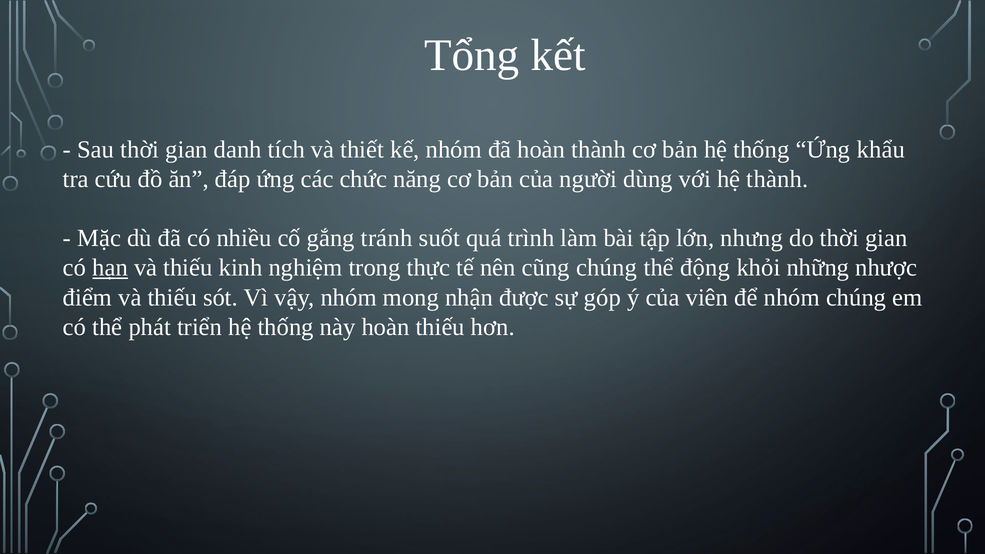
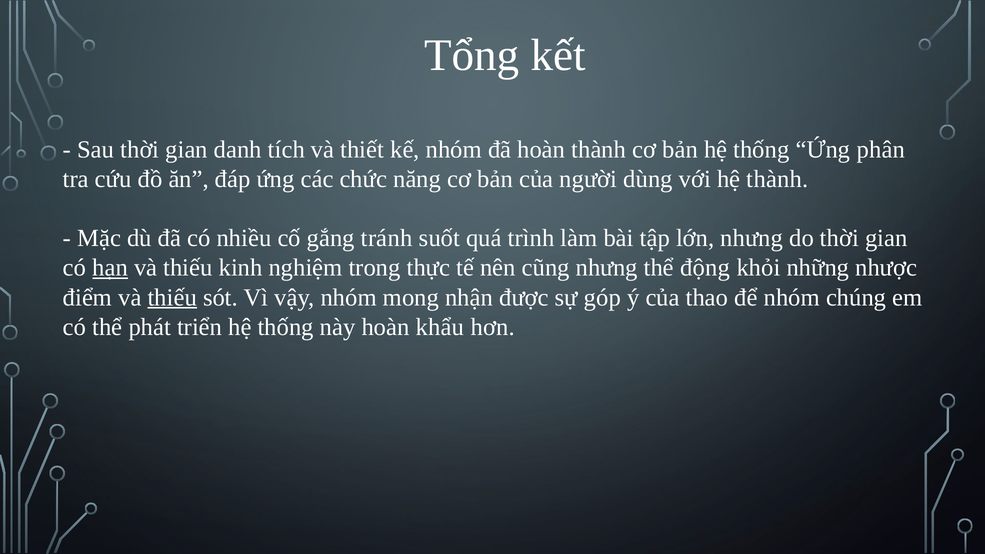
khẩu: khẩu -> phân
cũng chúng: chúng -> nhưng
thiếu at (172, 297) underline: none -> present
viên: viên -> thao
hoàn thiếu: thiếu -> khẩu
